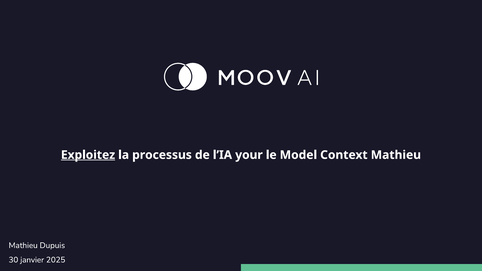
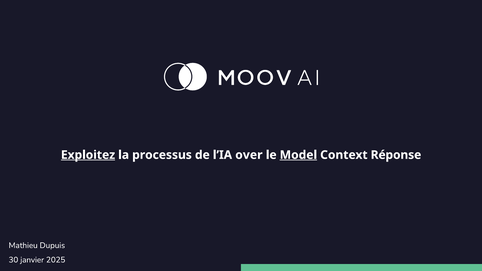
your: your -> over
Model underline: none -> present
Context Mathieu: Mathieu -> Réponse
